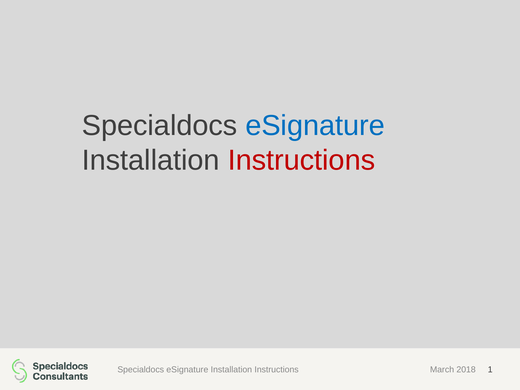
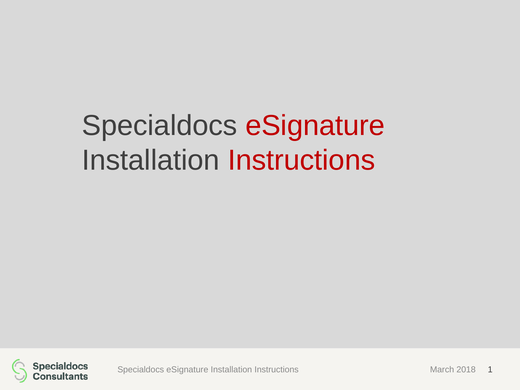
eSignature at (315, 126) colour: blue -> red
